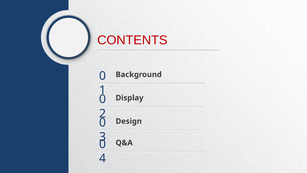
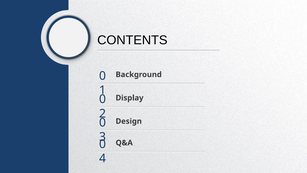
CONTENTS colour: red -> black
